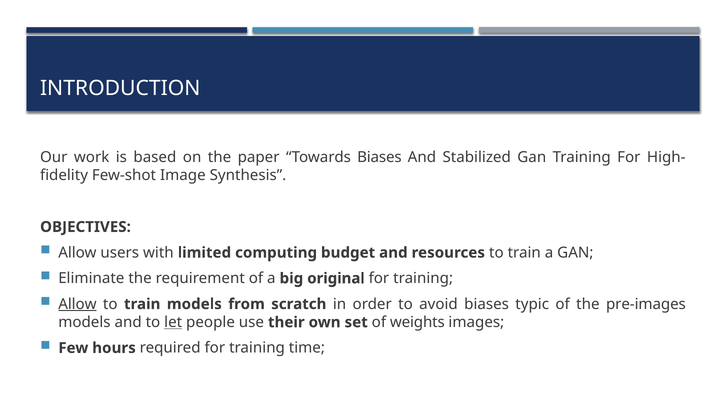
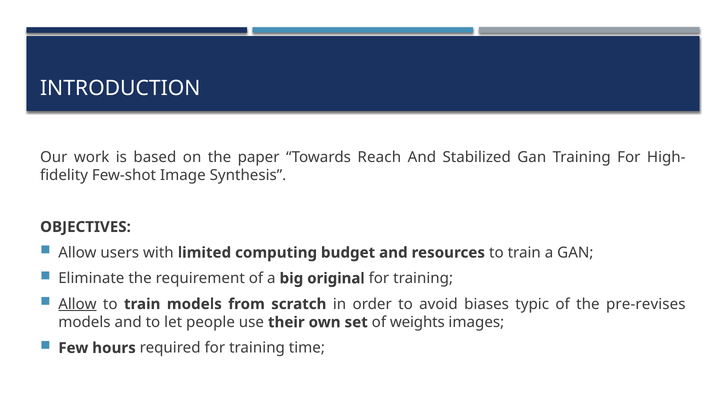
Towards Biases: Biases -> Reach
pre-images: pre-images -> pre-revises
let underline: present -> none
